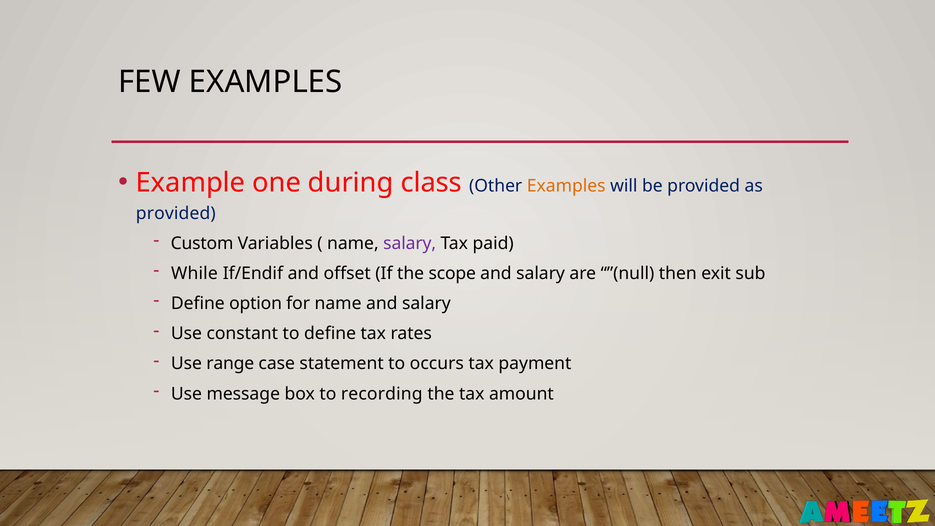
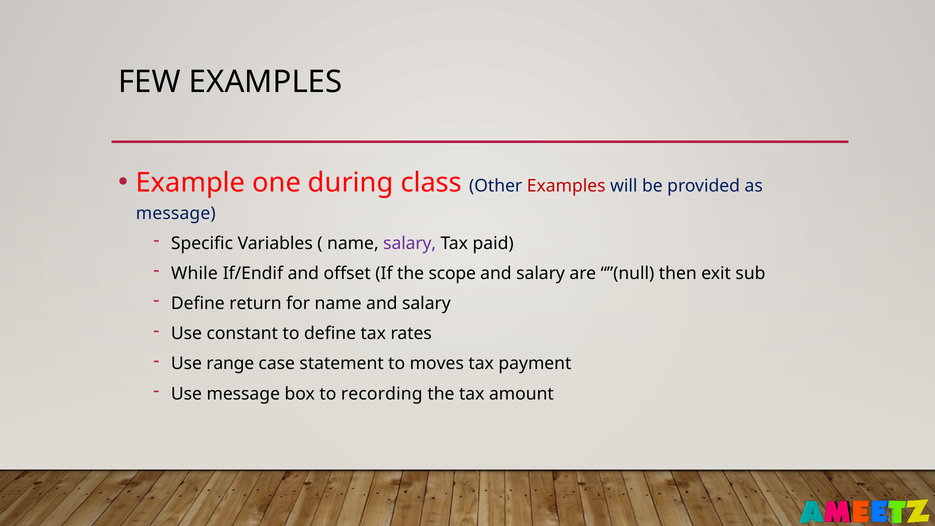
Examples at (566, 186) colour: orange -> red
provided at (176, 213): provided -> message
Custom: Custom -> Specific
option: option -> return
occurs: occurs -> moves
